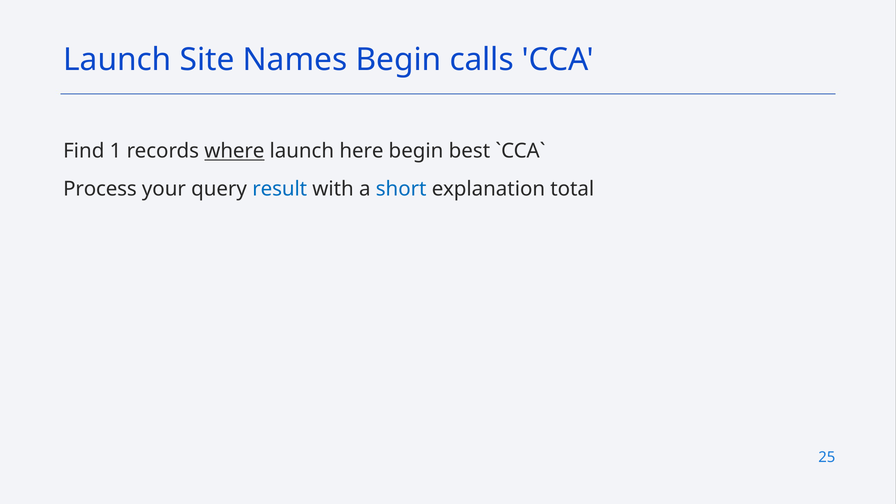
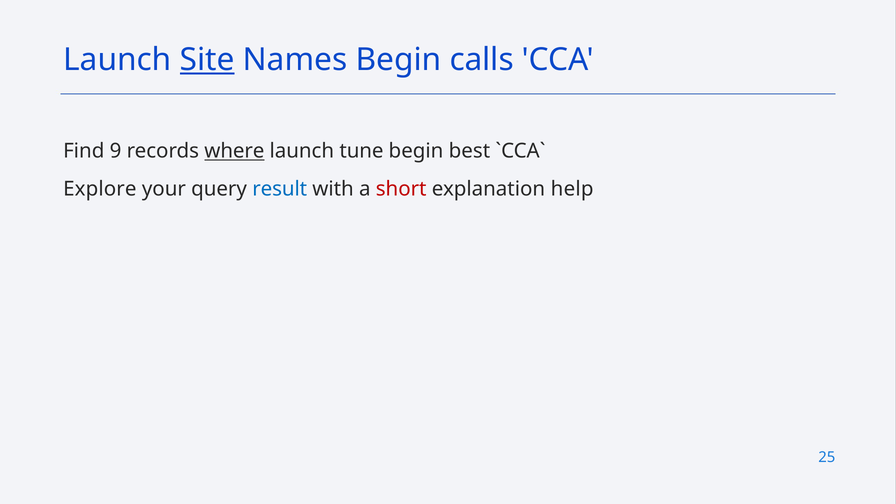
Site underline: none -> present
1: 1 -> 9
here: here -> tune
Process: Process -> Explore
short colour: blue -> red
total: total -> help
